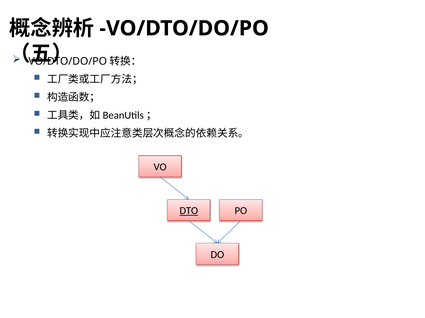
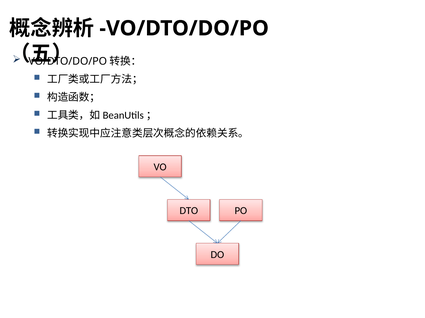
DTO underline: present -> none
